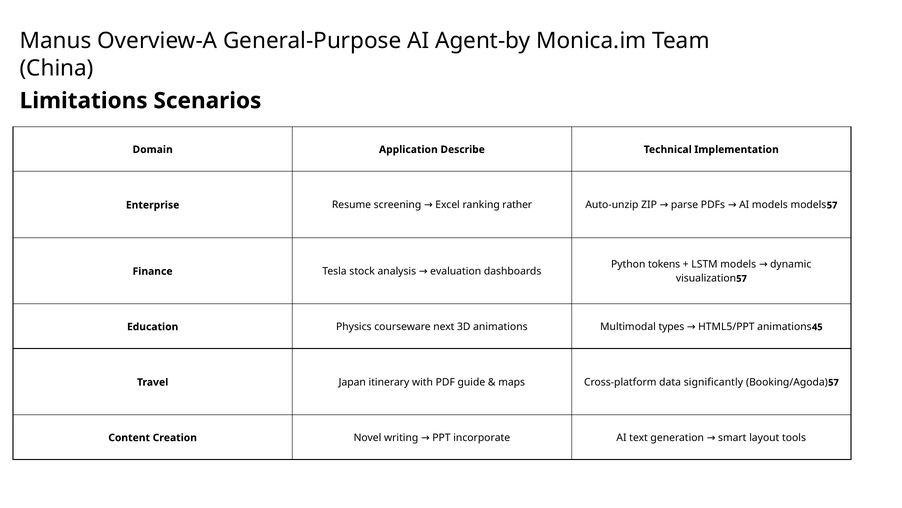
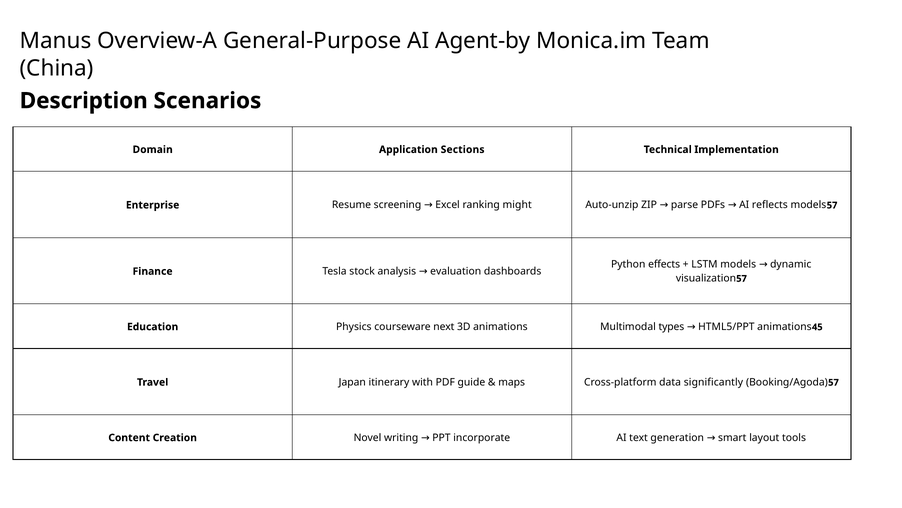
Limitations: Limitations -> Description
Describe: Describe -> Sections
AI models: models -> reflects
rather: rather -> might
tokens: tokens -> effects
